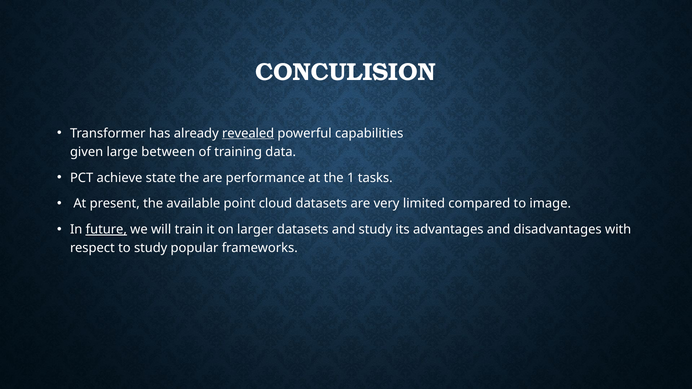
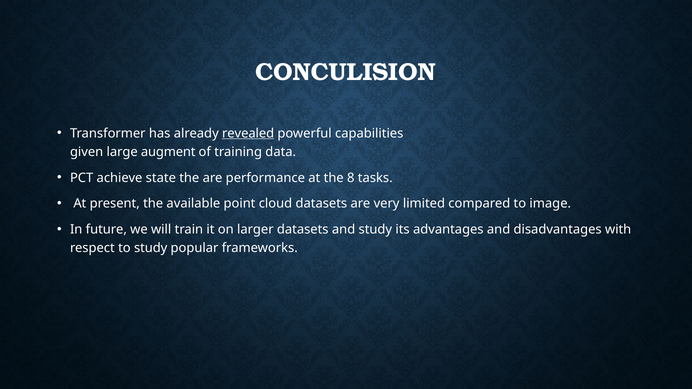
between: between -> augment
1: 1 -> 8
future underline: present -> none
